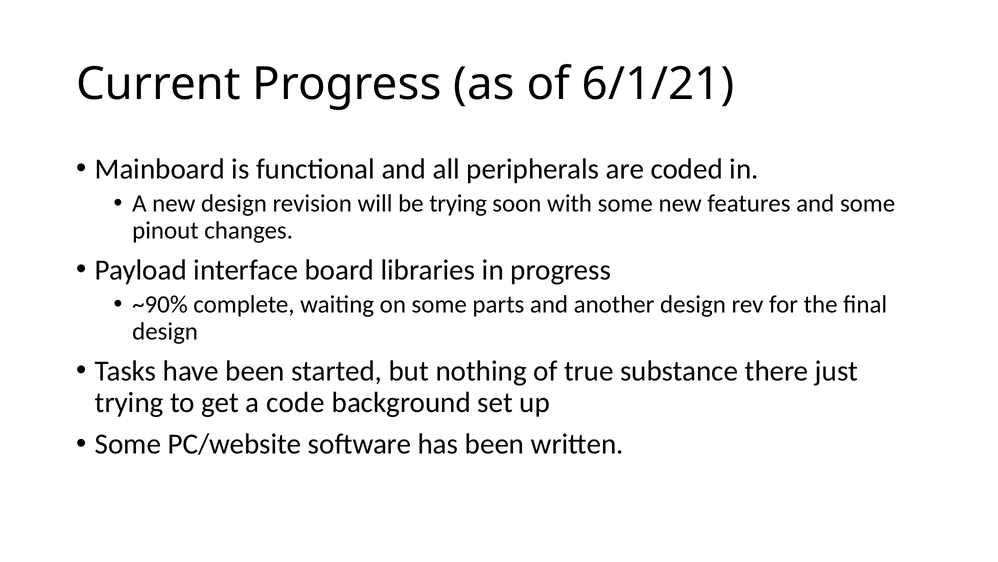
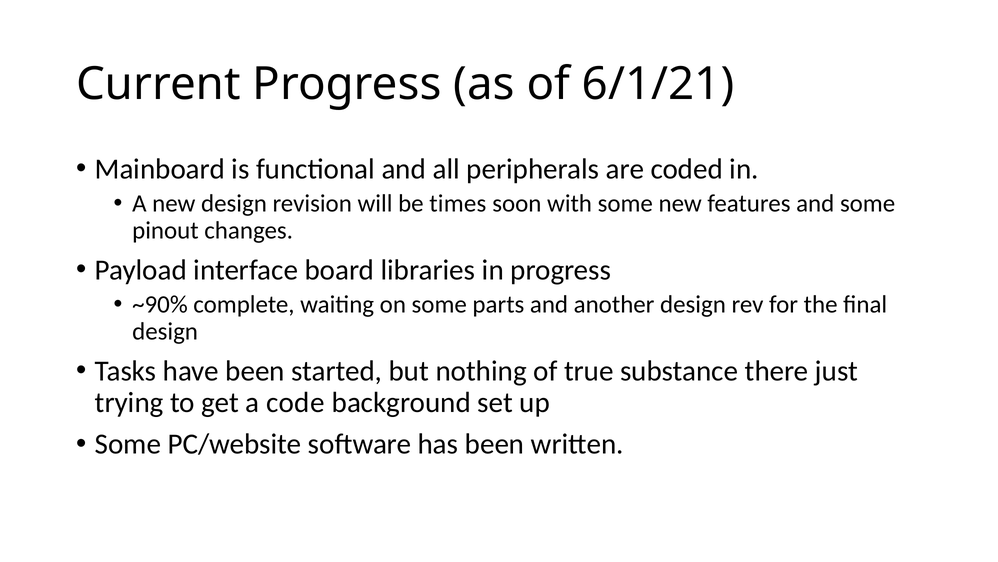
be trying: trying -> times
